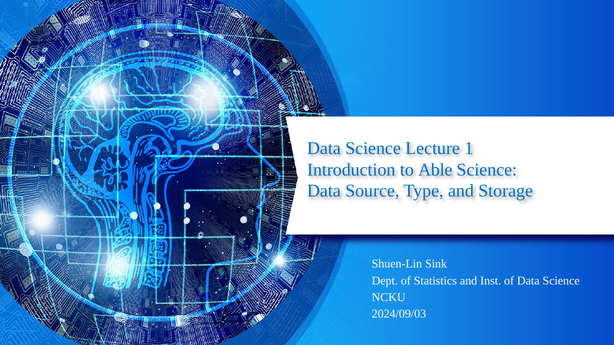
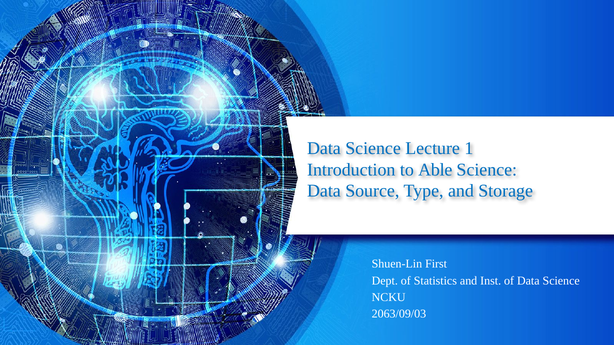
Sink: Sink -> First
2024/09/03: 2024/09/03 -> 2063/09/03
